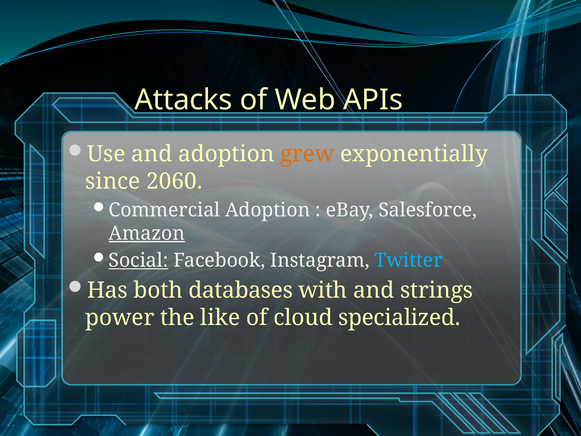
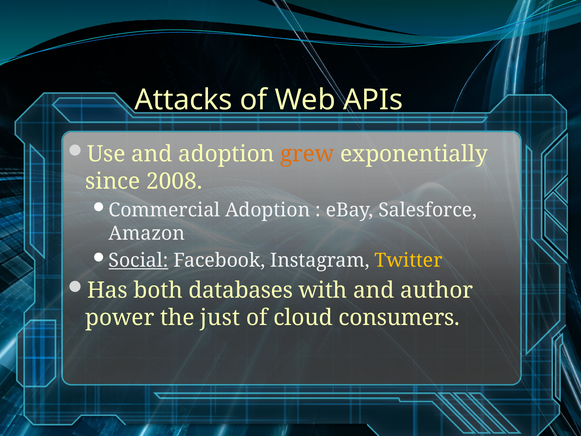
2060: 2060 -> 2008
Amazon underline: present -> none
Twitter colour: light blue -> yellow
strings: strings -> author
like: like -> just
specialized: specialized -> consumers
